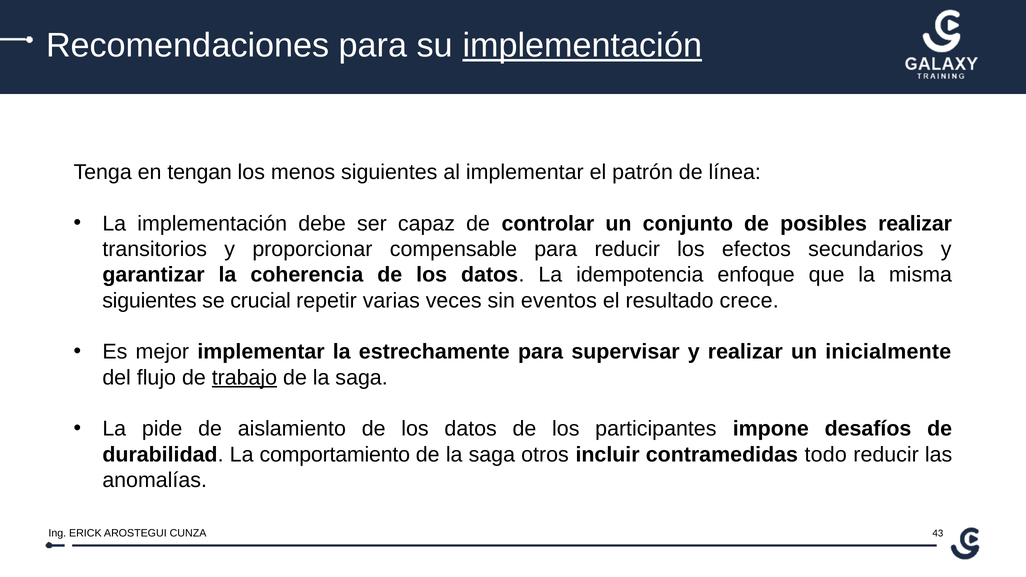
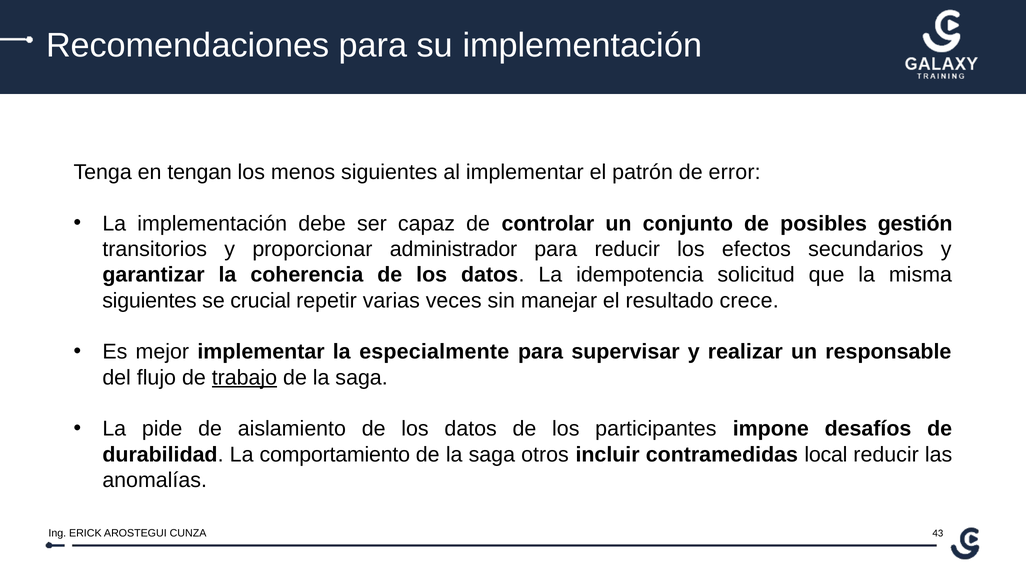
implementación at (582, 46) underline: present -> none
línea: línea -> error
posibles realizar: realizar -> gestión
compensable: compensable -> administrador
enfoque: enfoque -> solicitud
eventos: eventos -> manejar
estrechamente: estrechamente -> especialmente
inicialmente: inicialmente -> responsable
todo: todo -> local
